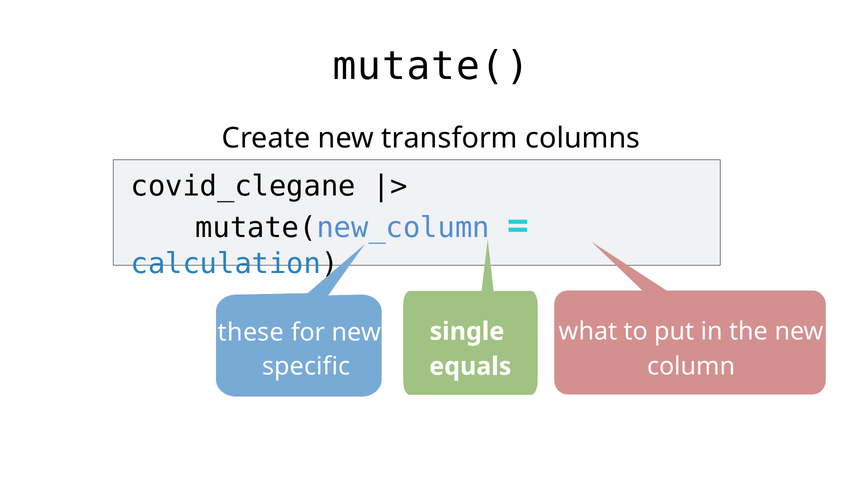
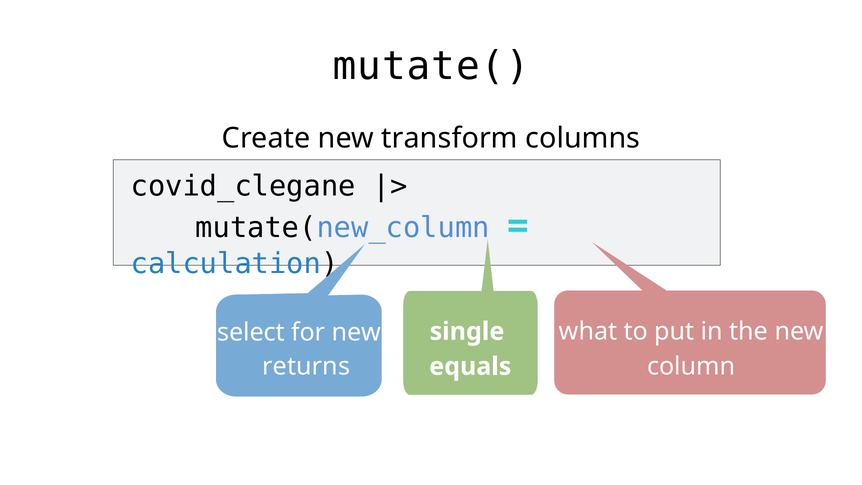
these: these -> select
specific: specific -> returns
